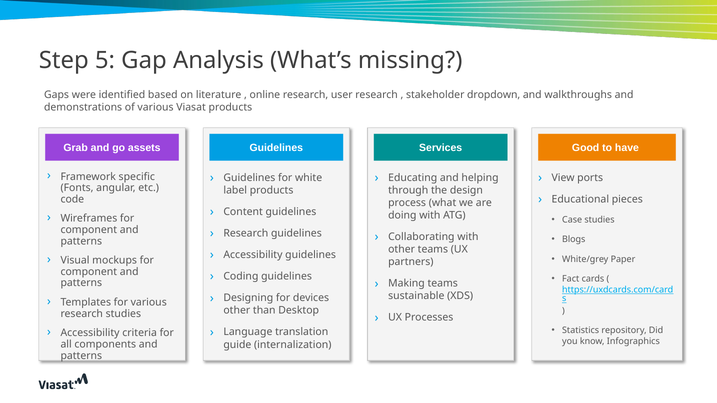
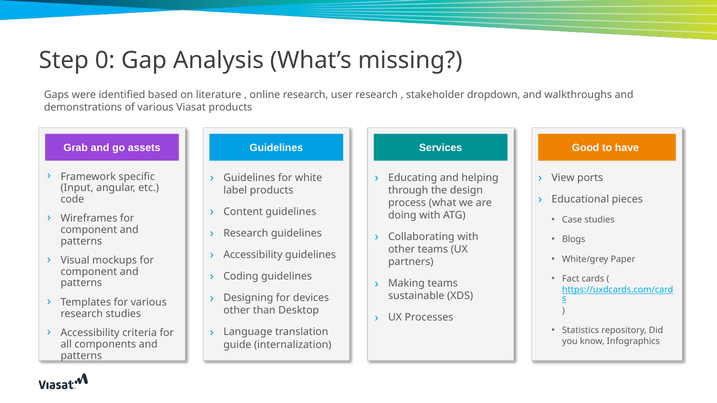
5: 5 -> 0
Fonts: Fonts -> Input
